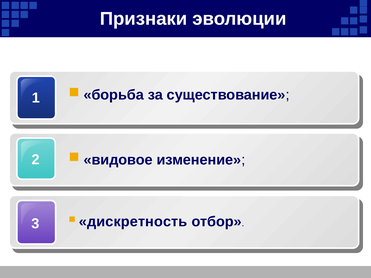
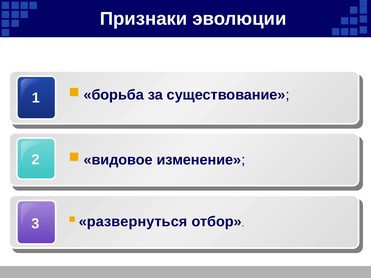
дискретность: дискретность -> развернуться
